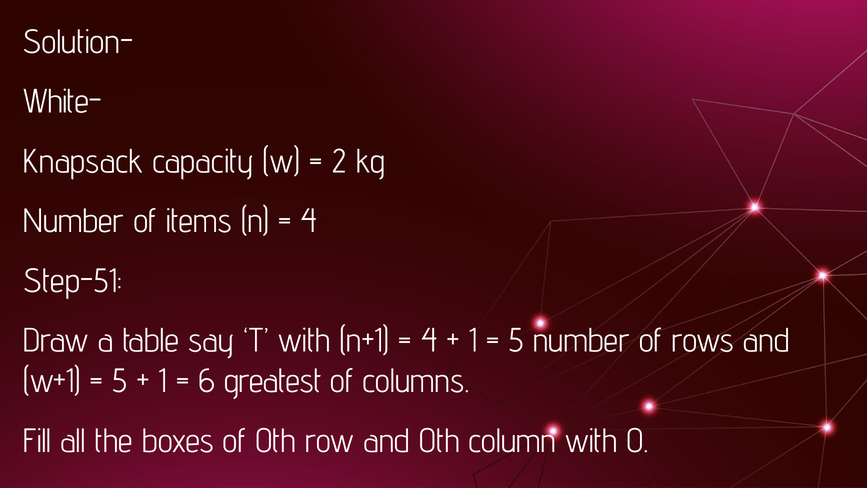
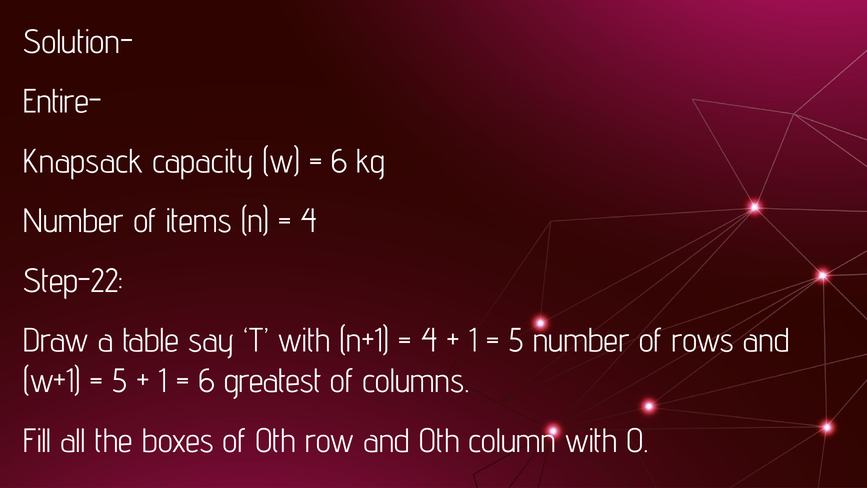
White-: White- -> Entire-
2 at (339, 161): 2 -> 6
Step-51: Step-51 -> Step-22
